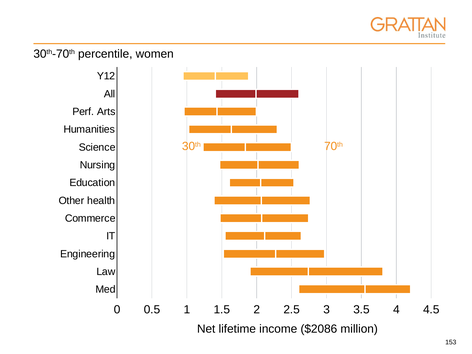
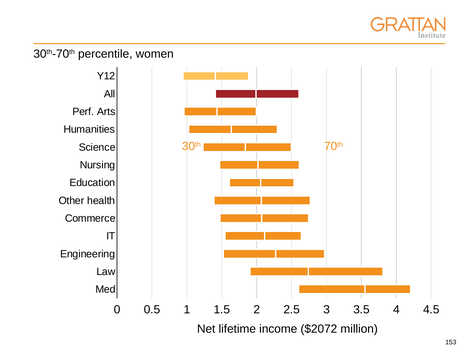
$2086: $2086 -> $2072
